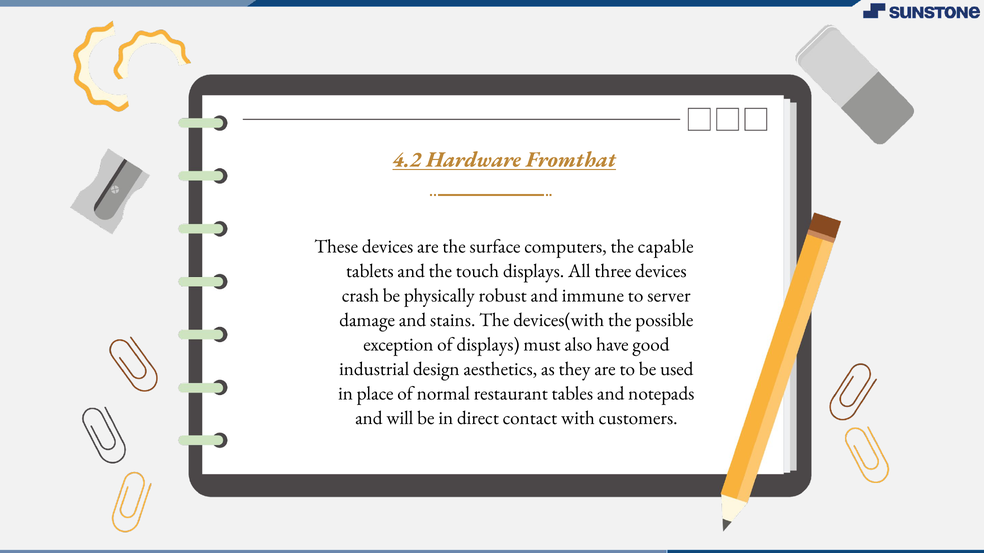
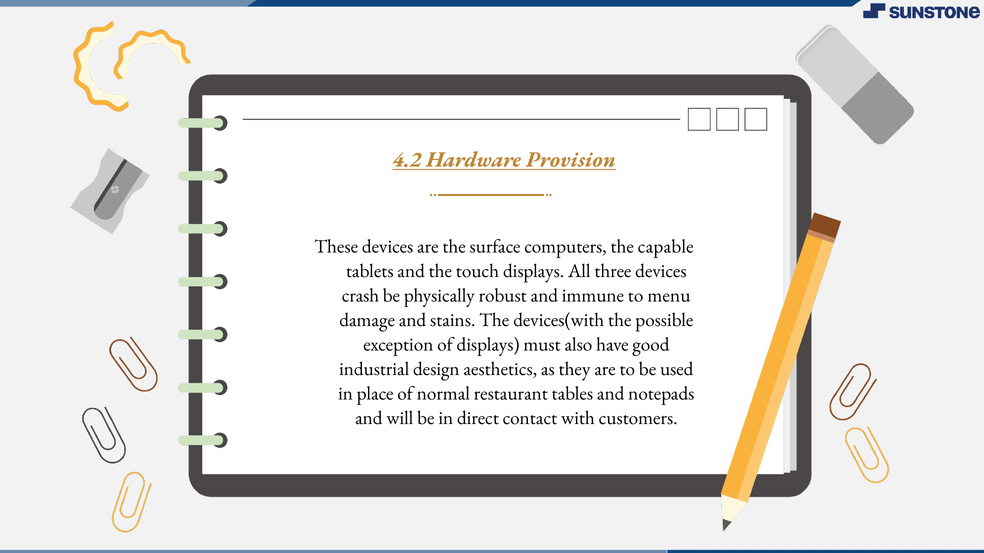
Fromthat: Fromthat -> Provision
server: server -> menu
